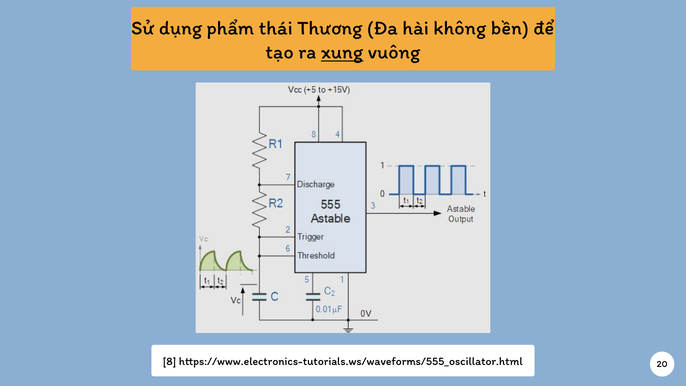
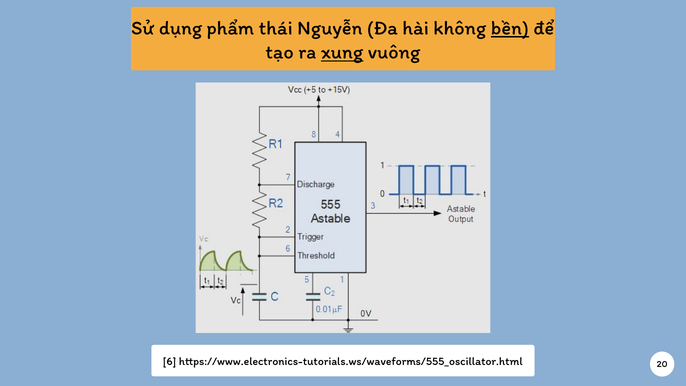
Thương: Thương -> Nguyễn
bền underline: none -> present
8: 8 -> 6
